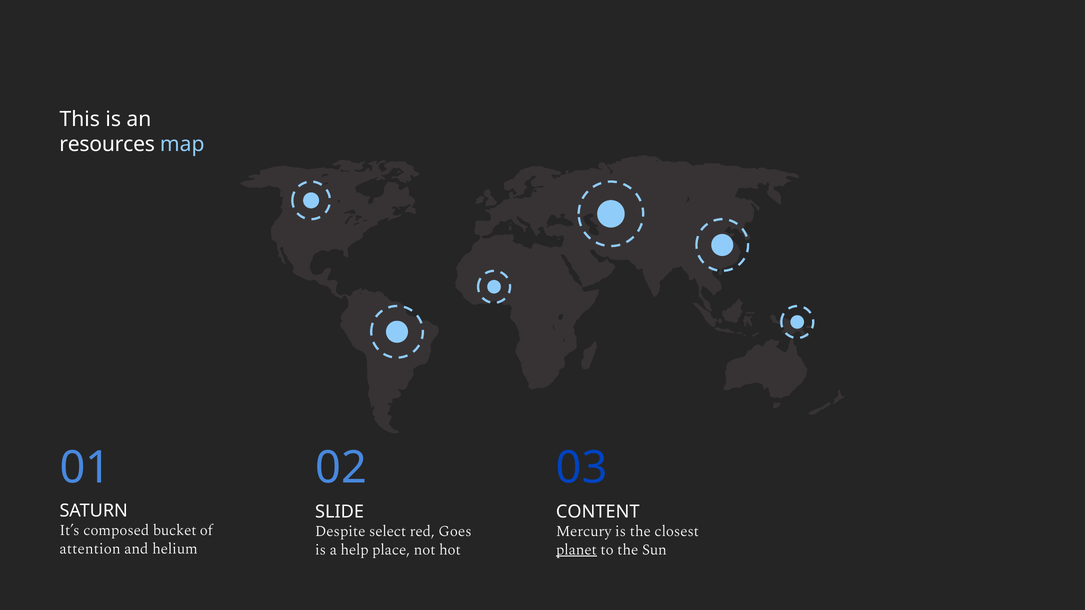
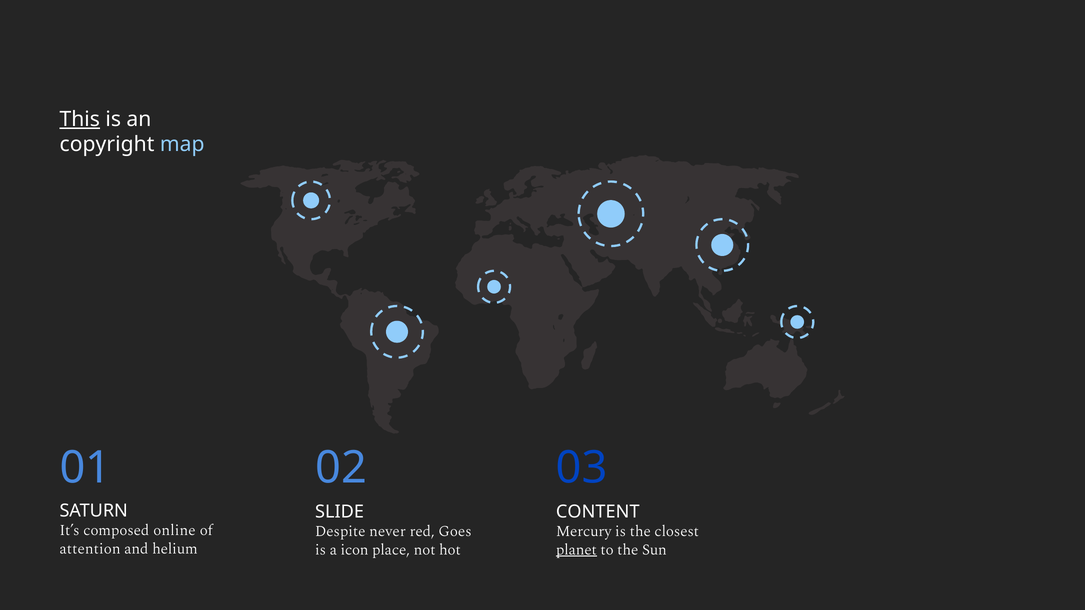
This underline: none -> present
resources: resources -> copyright
bucket: bucket -> online
select: select -> never
help: help -> icon
